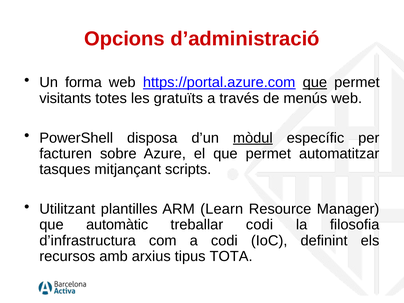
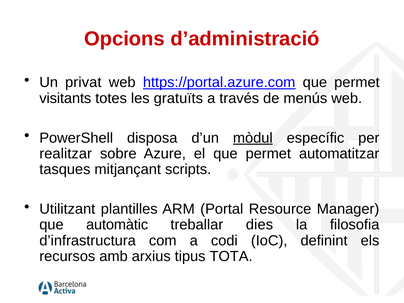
forma: forma -> privat
que at (315, 82) underline: present -> none
facturen: facturen -> realitzar
Learn: Learn -> Portal
treballar codi: codi -> dies
